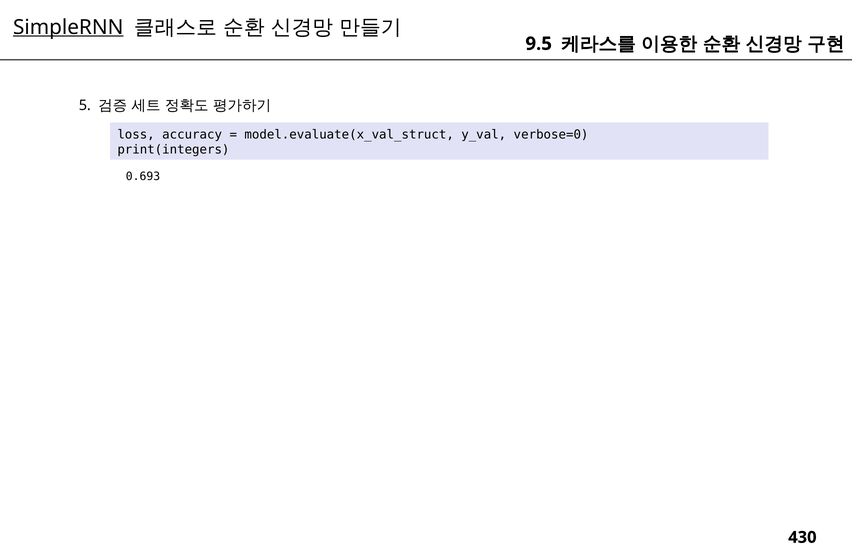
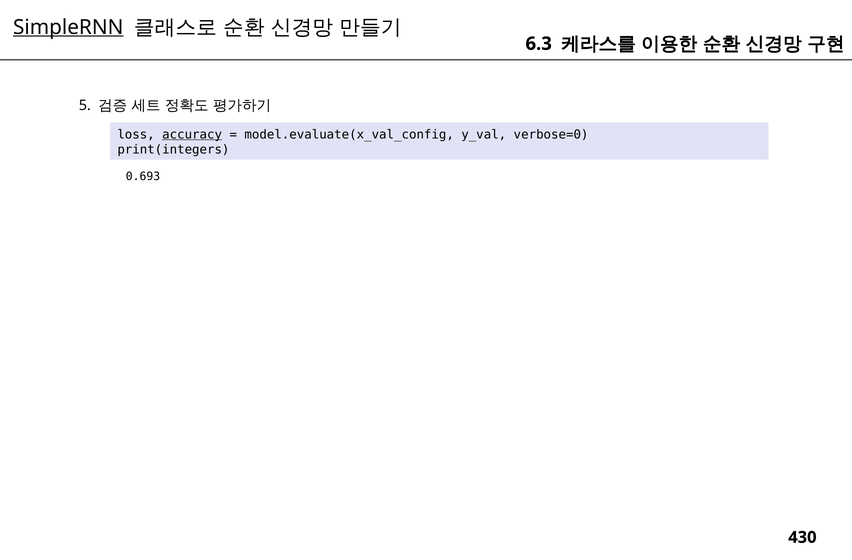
9.5: 9.5 -> 6.3
accuracy underline: none -> present
model.evaluate(x_val_struct: model.evaluate(x_val_struct -> model.evaluate(x_val_config
